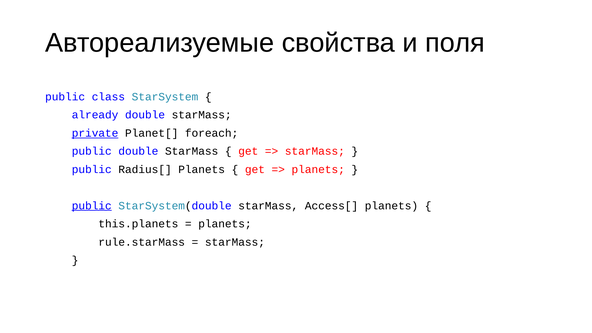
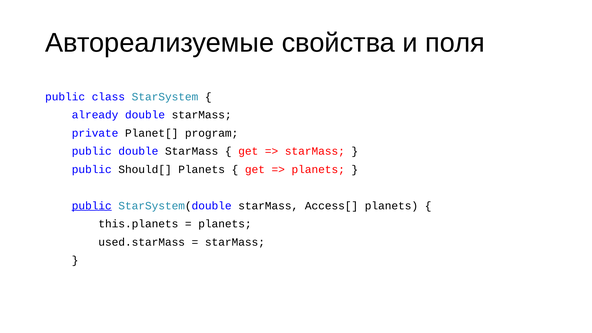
private underline: present -> none
foreach: foreach -> program
Radius[: Radius[ -> Should[
rule.starMass: rule.starMass -> used.starMass
